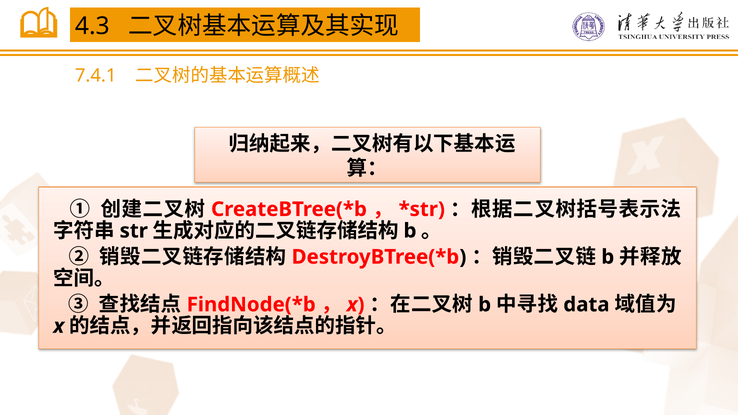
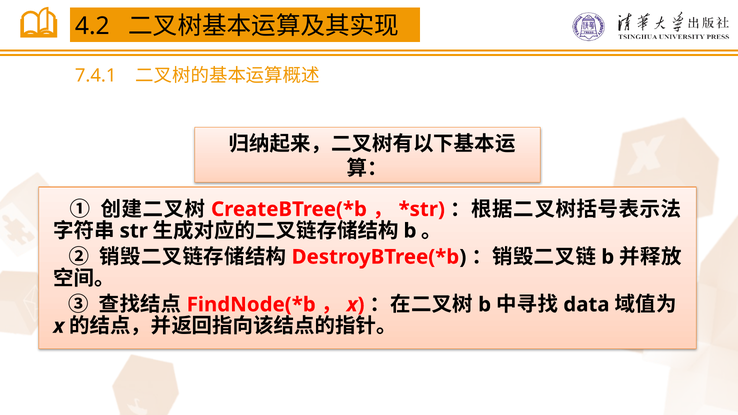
4.3: 4.3 -> 4.2
